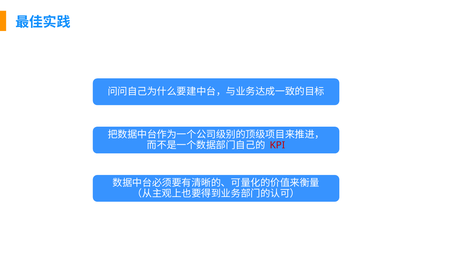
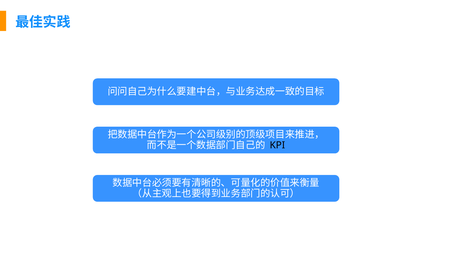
KPI colour: red -> black
